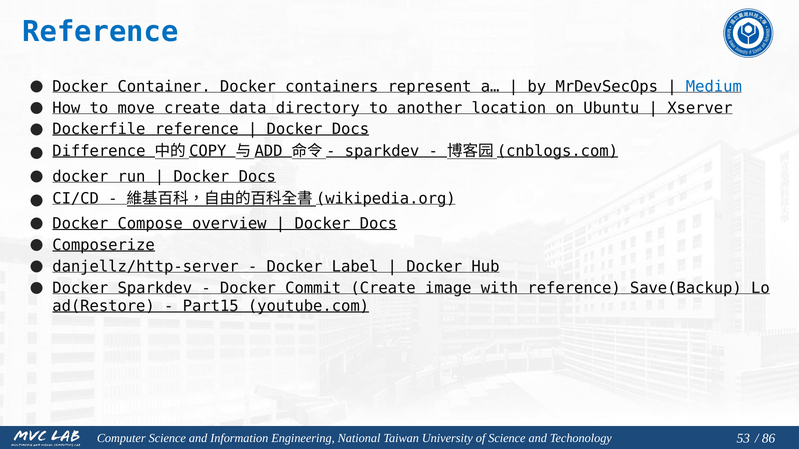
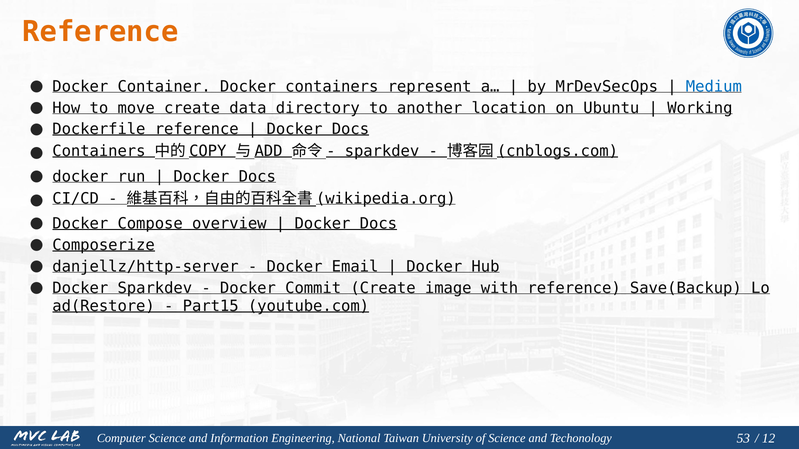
Reference at (100, 32) colour: blue -> orange
Xserver: Xserver -> Working
Difference at (99, 151): Difference -> Containers
Label: Label -> Email
86: 86 -> 12
